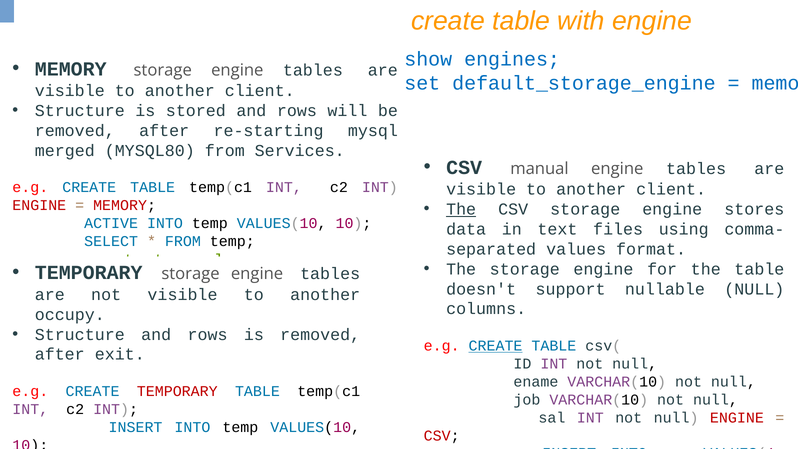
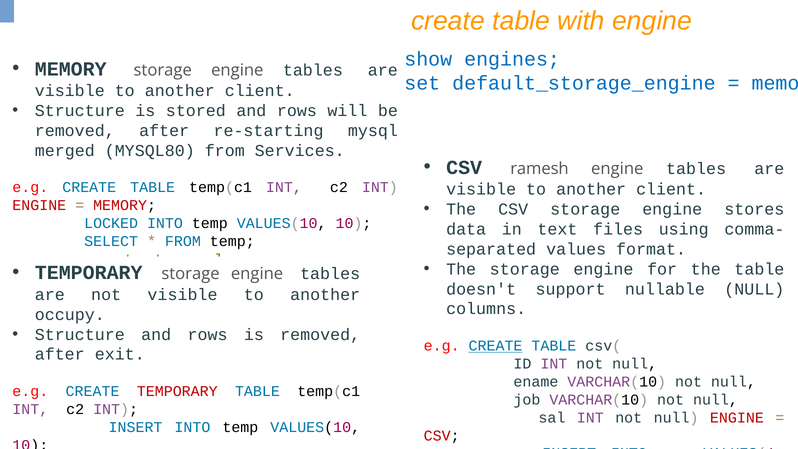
manual: manual -> ramesh
The at (461, 209) underline: present -> none
ACTIVE: ACTIVE -> LOCKED
